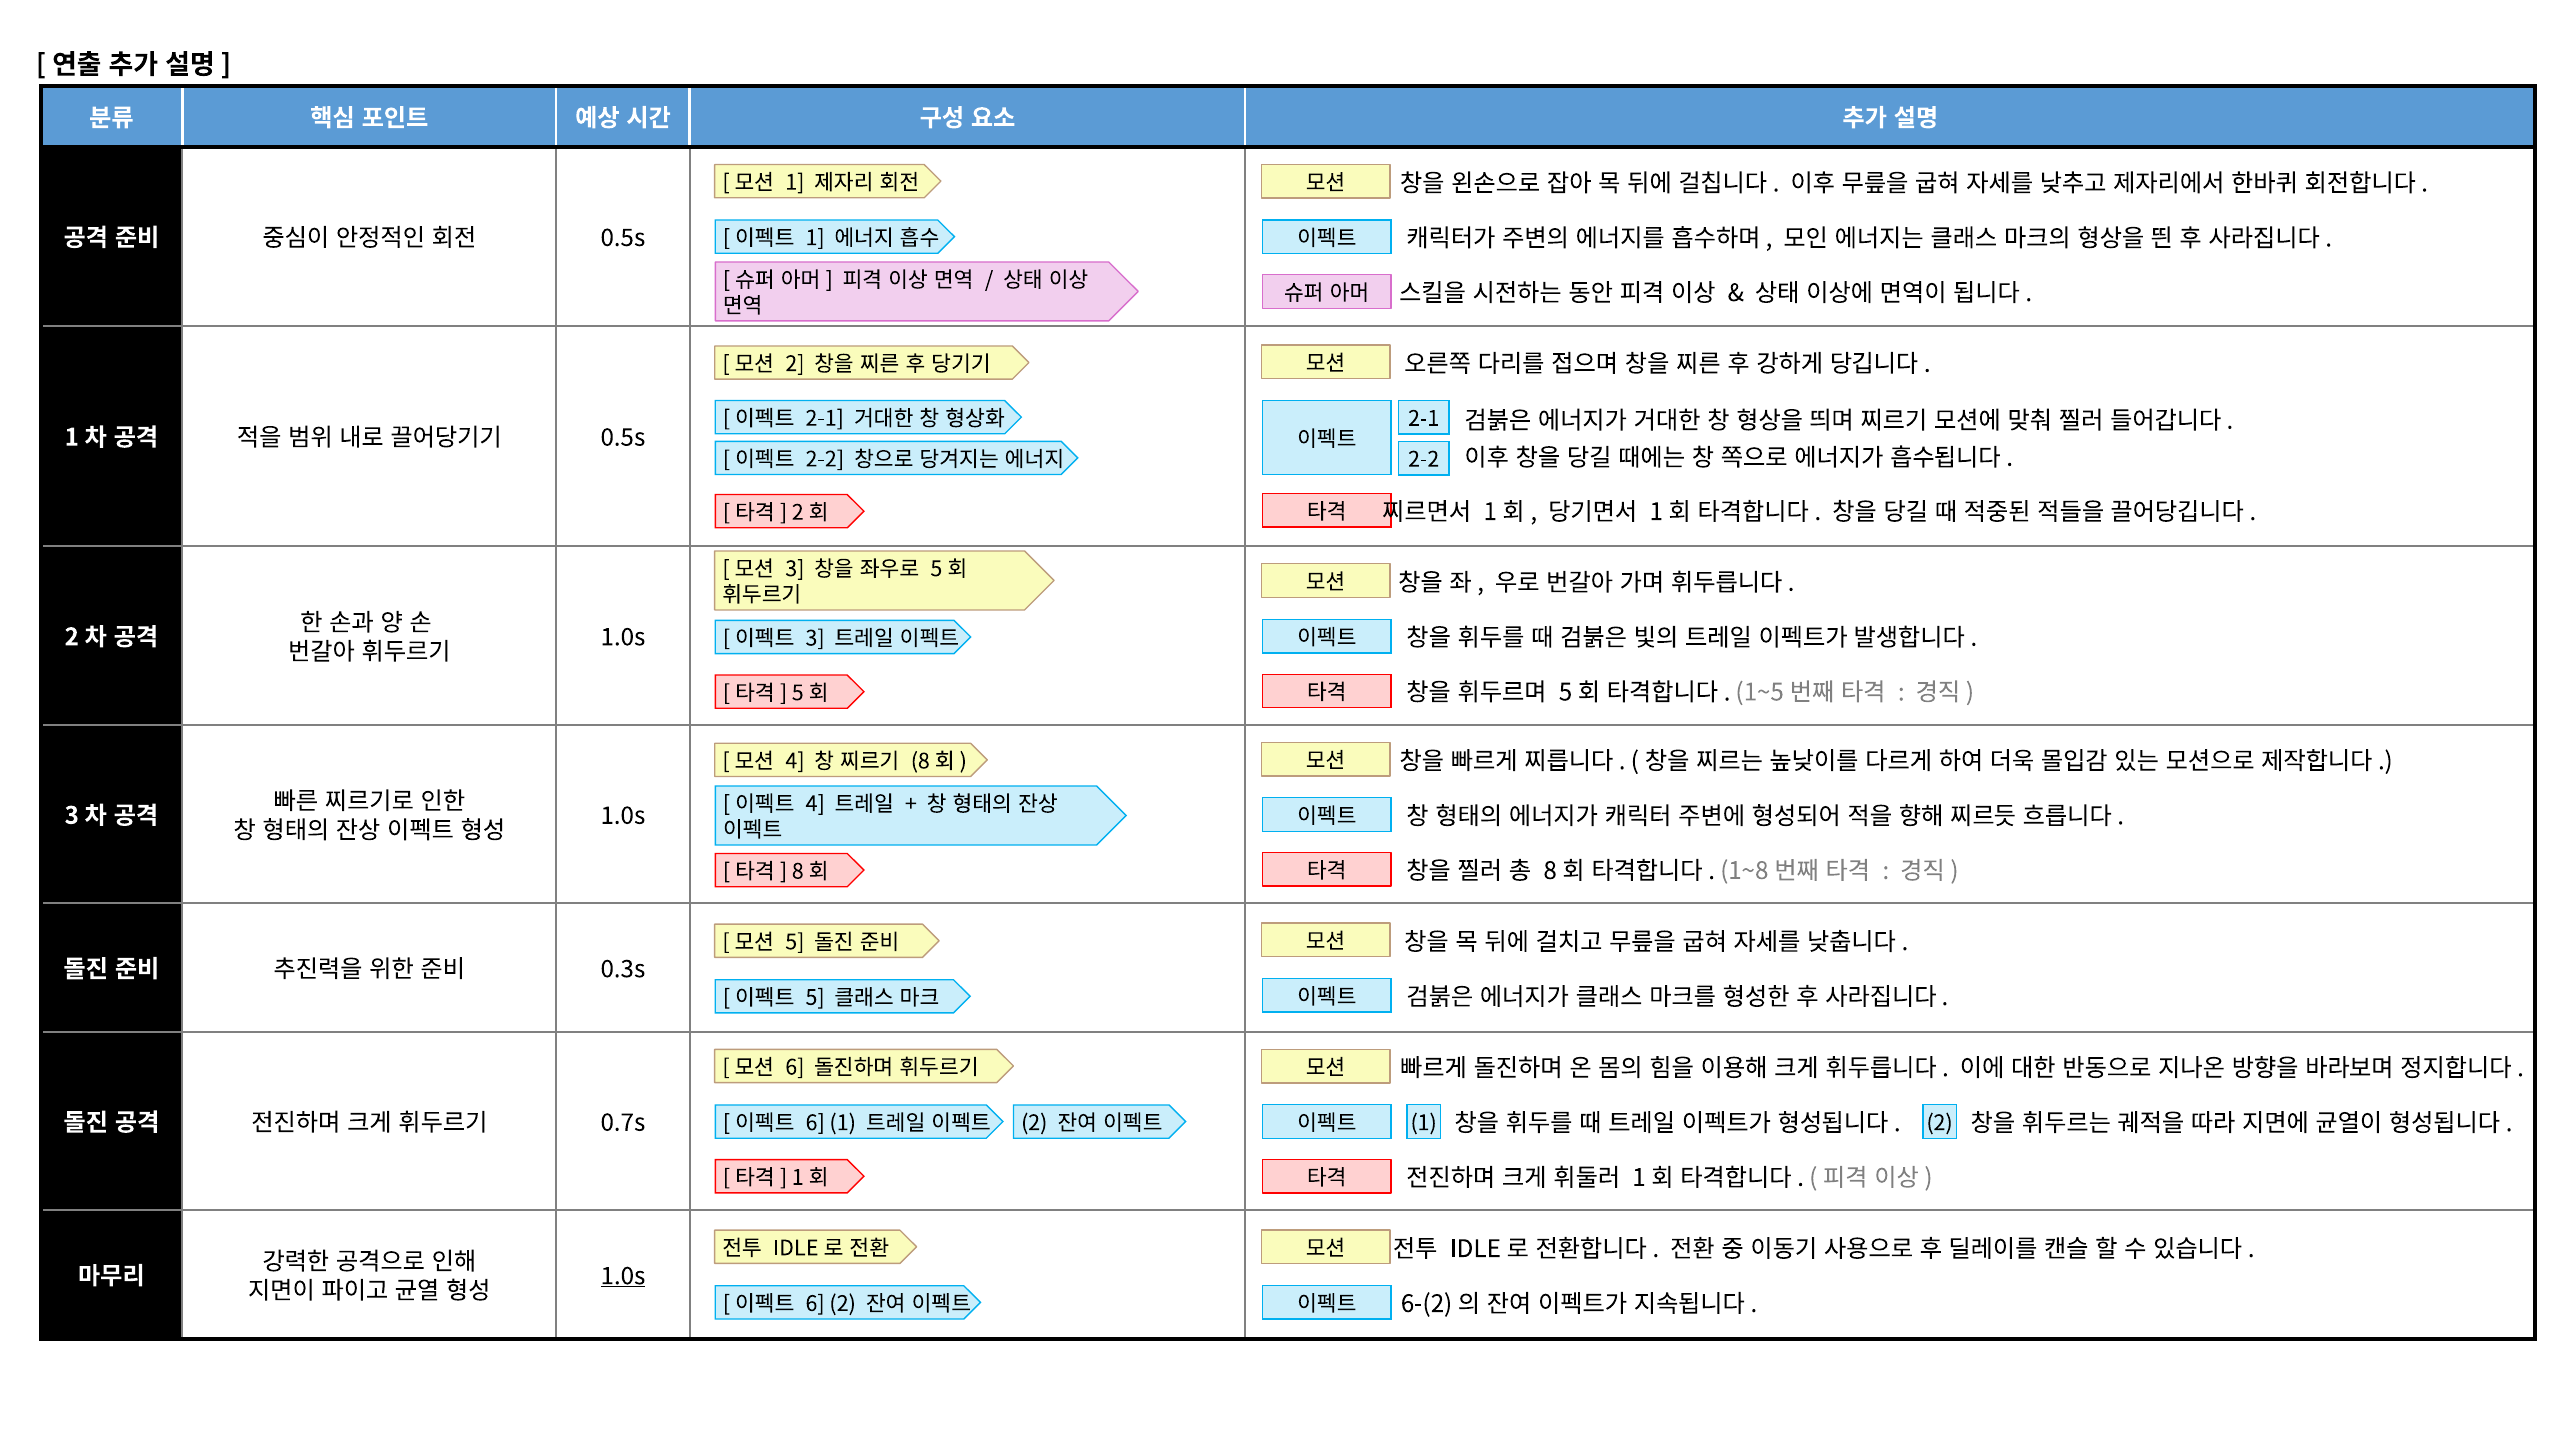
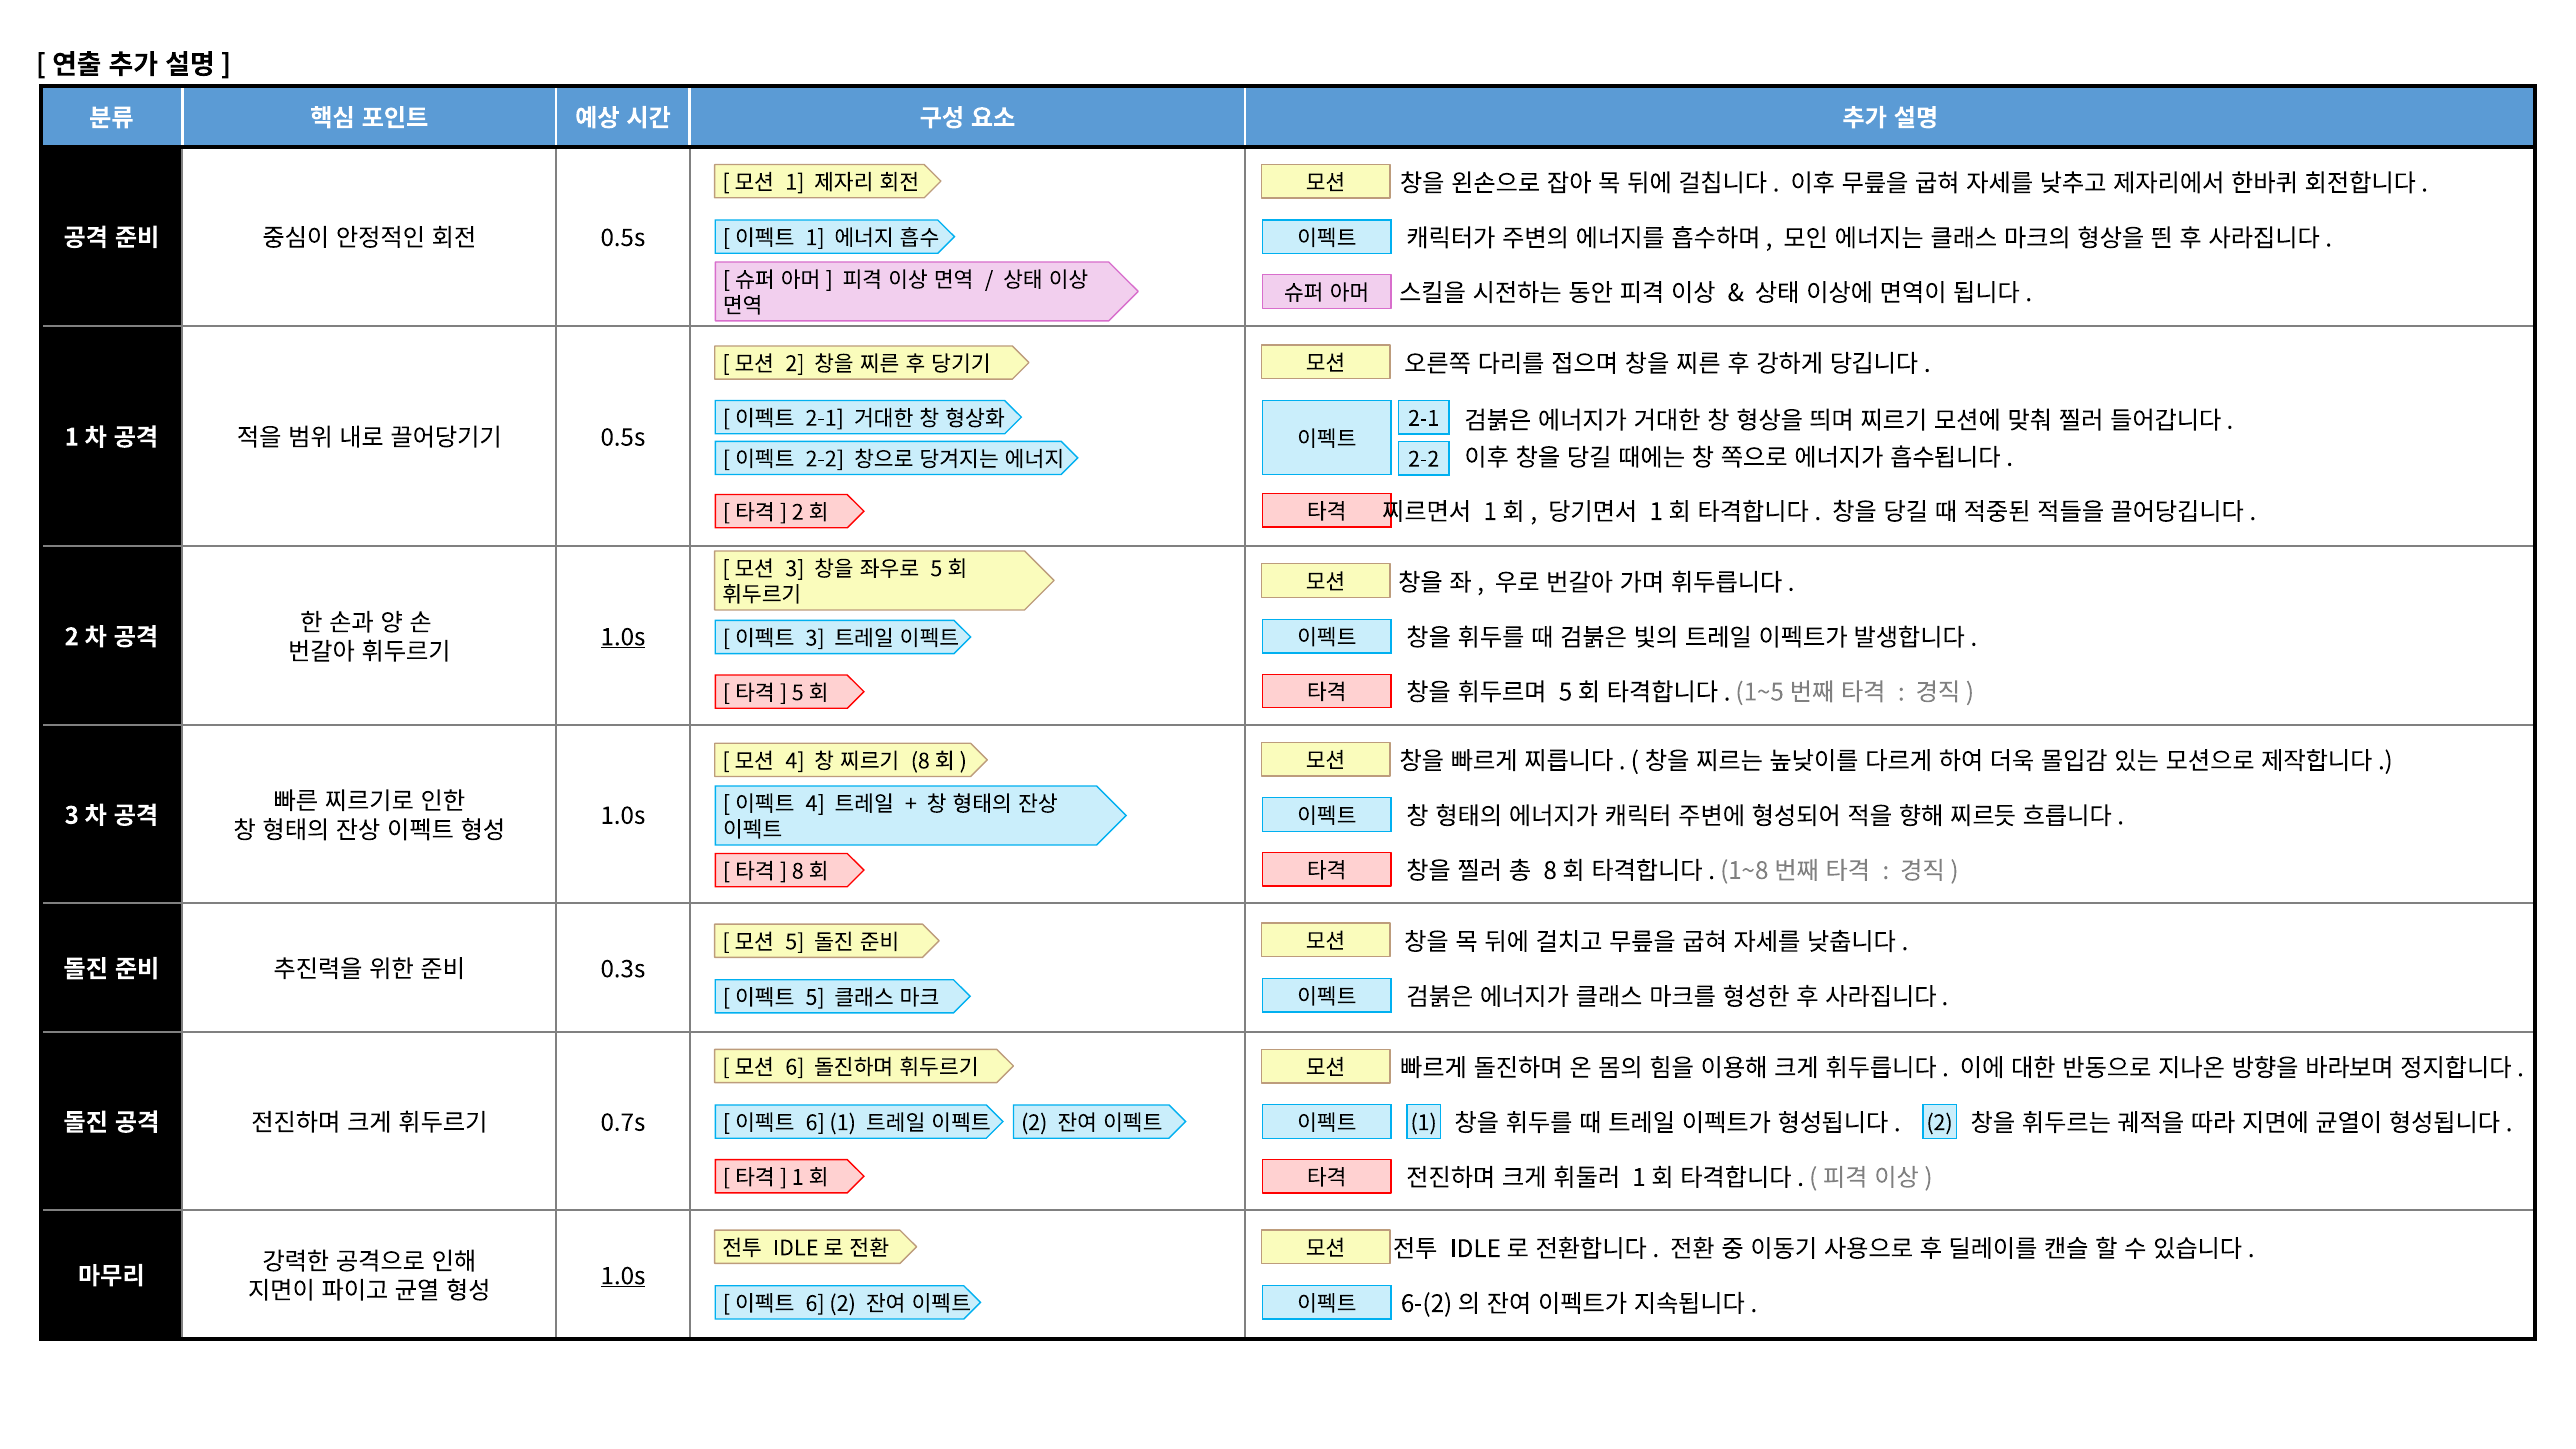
1.0s at (623, 637) underline: none -> present
